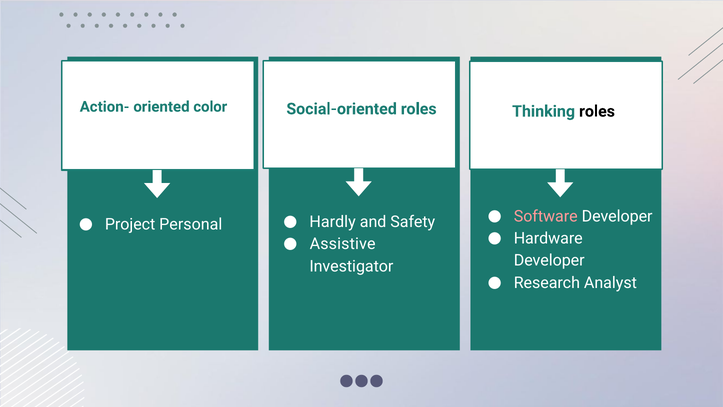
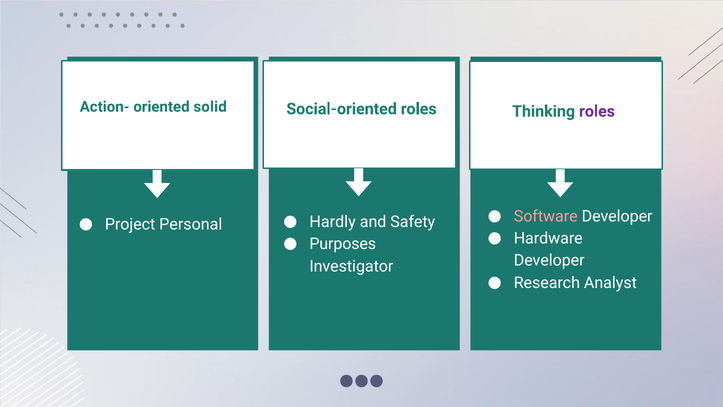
color: color -> solid
roles at (597, 111) colour: black -> purple
Assistive: Assistive -> Purposes
